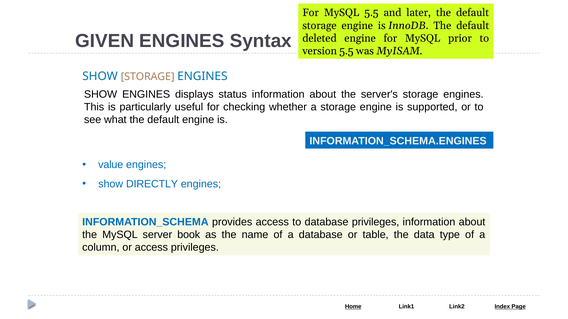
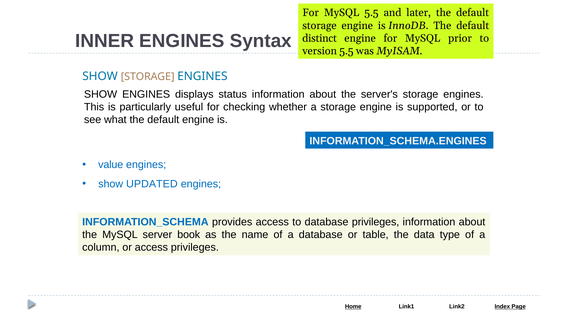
GIVEN: GIVEN -> INNER
deleted: deleted -> distinct
DIRECTLY: DIRECTLY -> UPDATED
